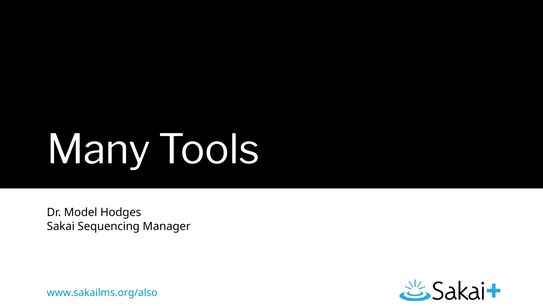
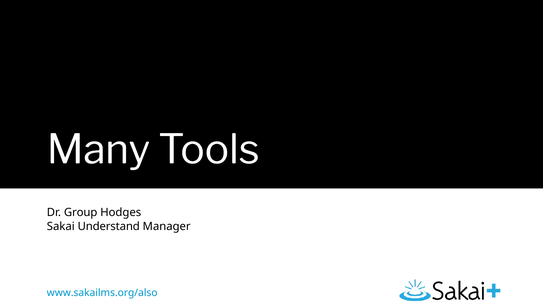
Model: Model -> Group
Sequencing: Sequencing -> Understand
